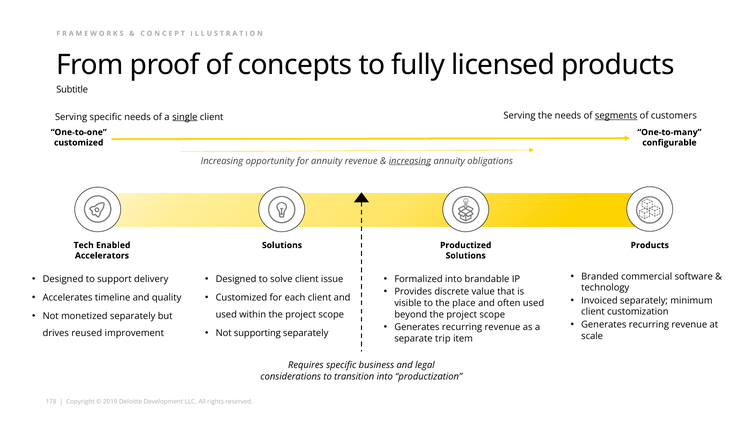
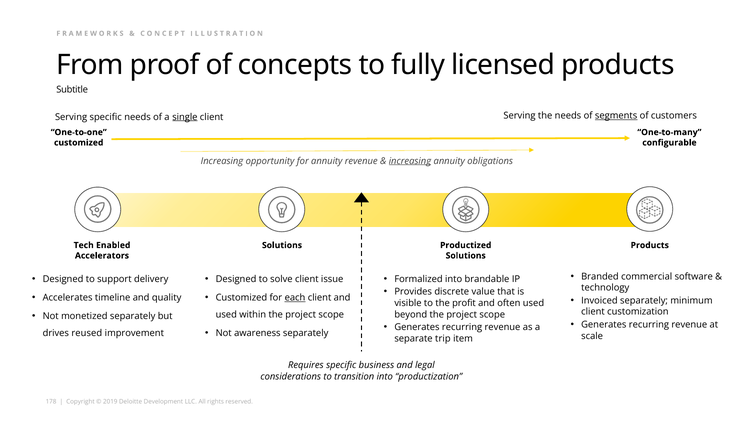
each underline: none -> present
place: place -> profit
supporting: supporting -> awareness
